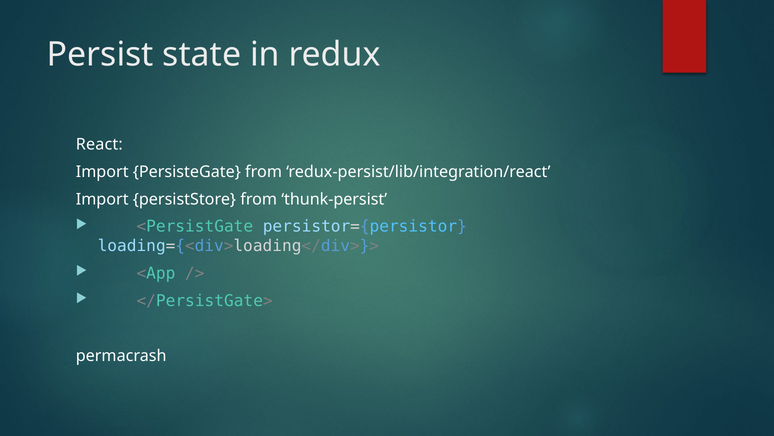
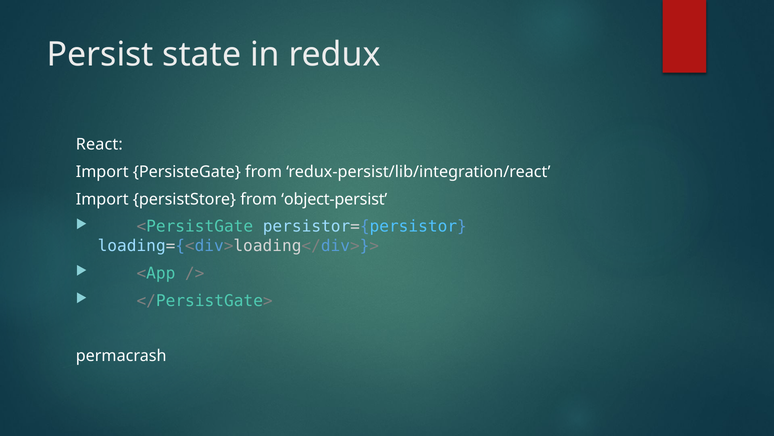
thunk-persist: thunk-persist -> object-persist
